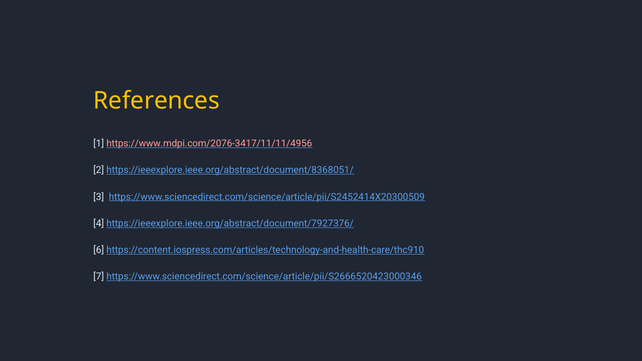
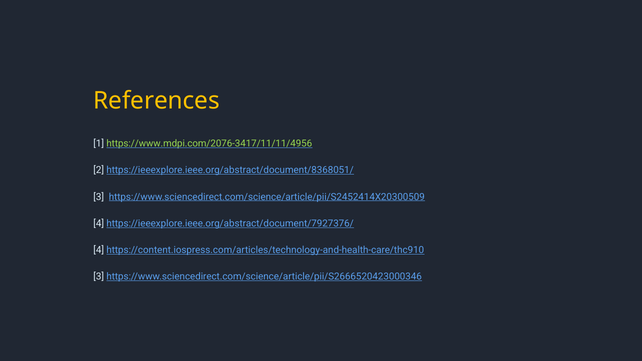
https://www.mdpi.com/2076-3417/11/11/4956 colour: pink -> light green
6 at (99, 250): 6 -> 4
7 at (99, 277): 7 -> 3
